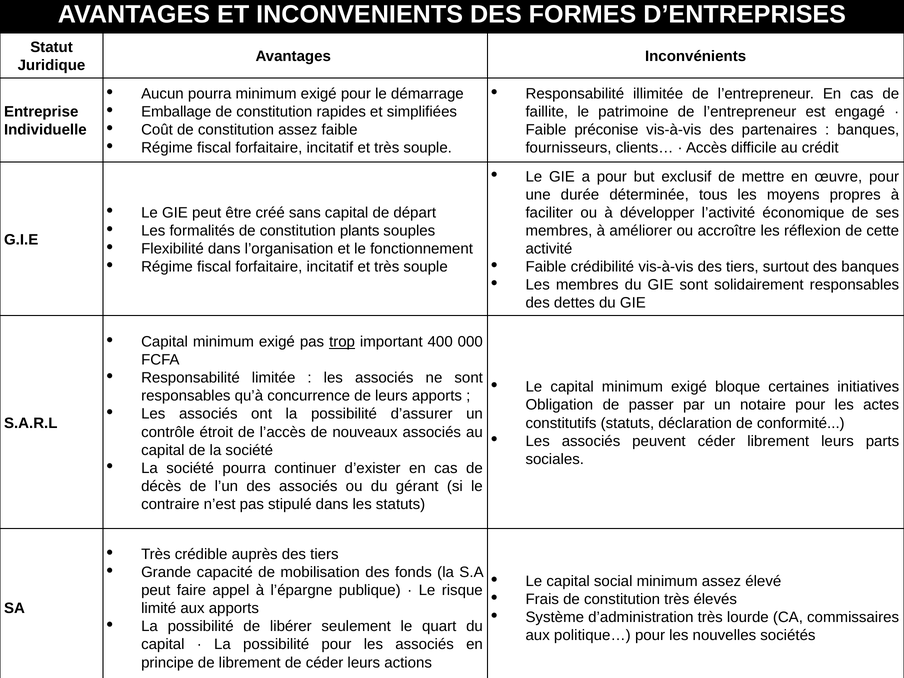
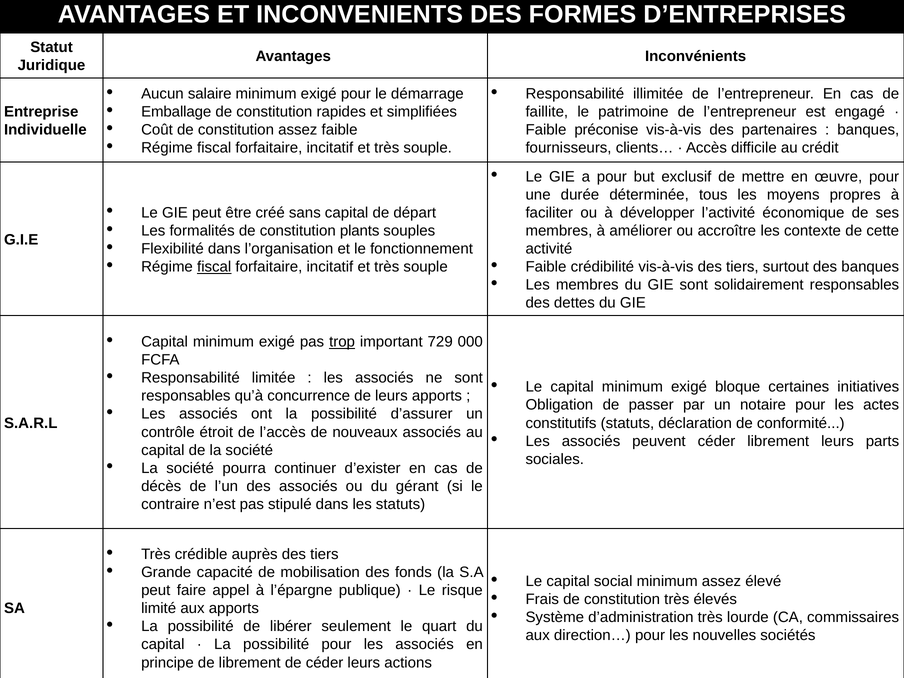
Aucun pourra: pourra -> salaire
réflexion: réflexion -> contexte
fiscal at (214, 267) underline: none -> present
400: 400 -> 729
politique…: politique… -> direction…
